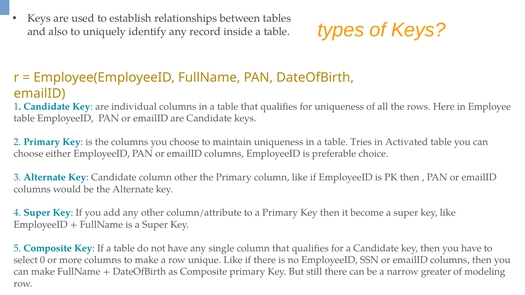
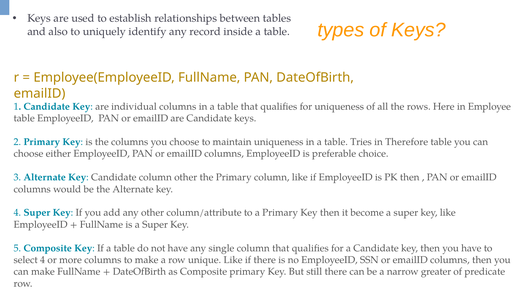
Activated: Activated -> Therefore
select 0: 0 -> 4
modeling: modeling -> predicate
